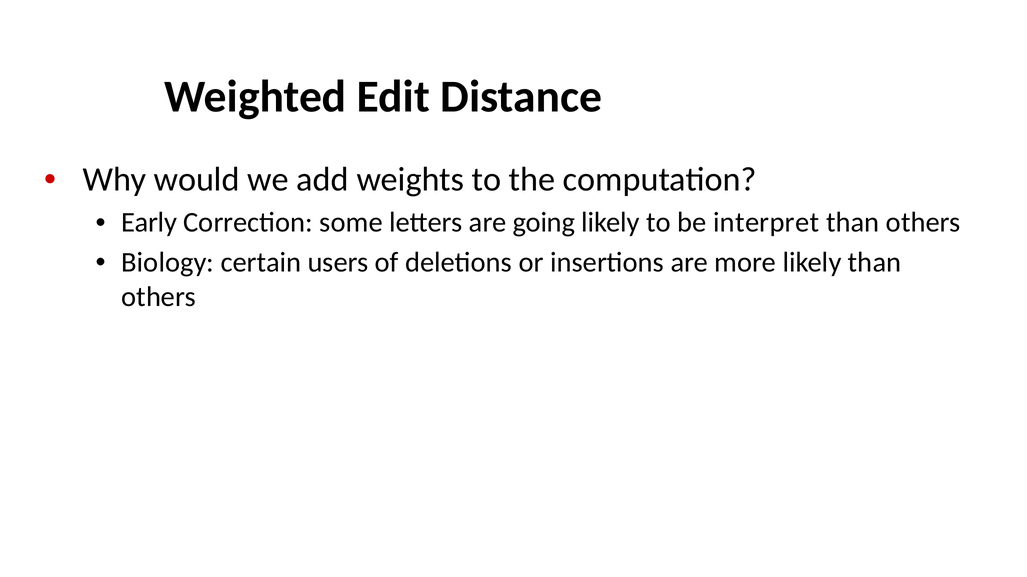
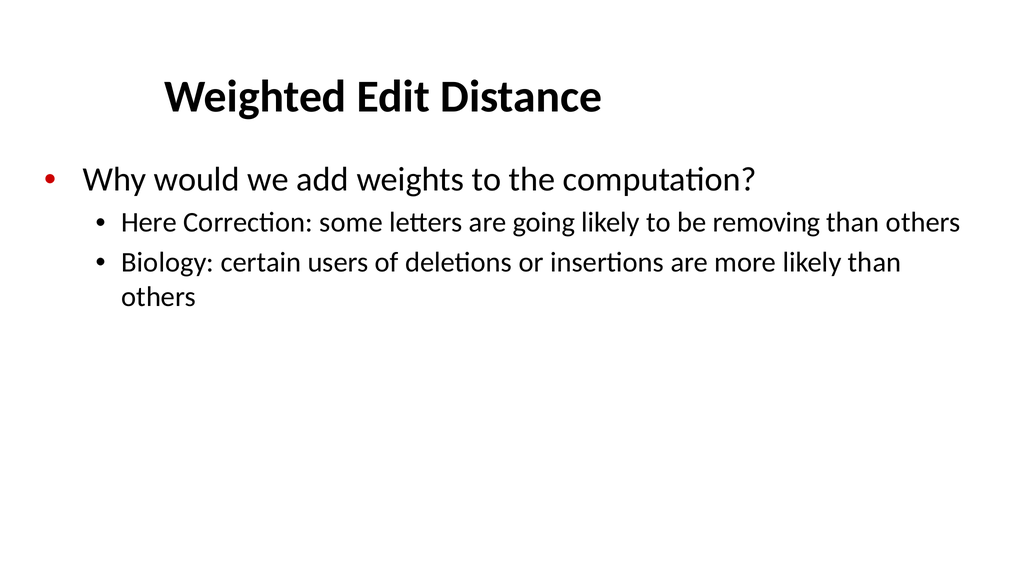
Early: Early -> Here
interpret: interpret -> removing
